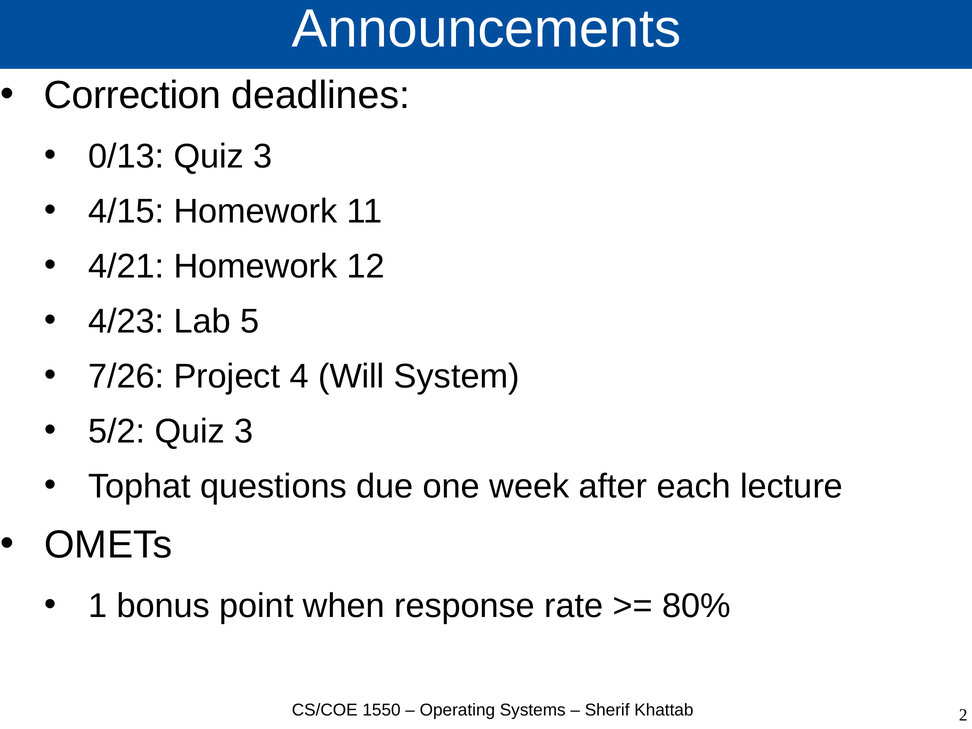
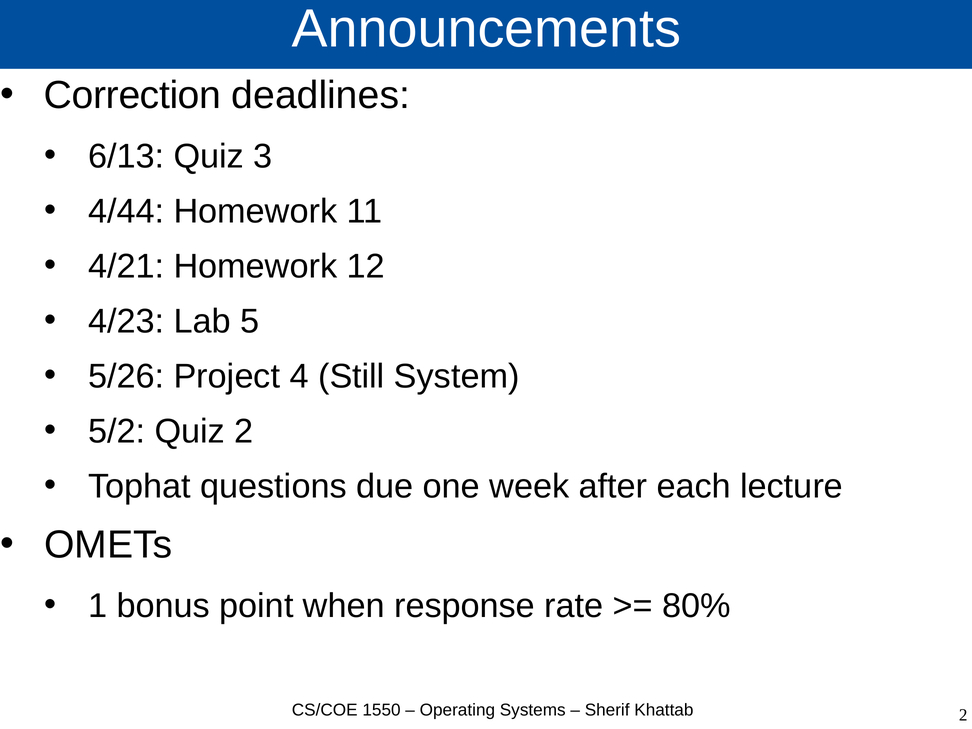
0/13: 0/13 -> 6/13
4/15: 4/15 -> 4/44
7/26: 7/26 -> 5/26
Will: Will -> Still
5/2 Quiz 3: 3 -> 2
